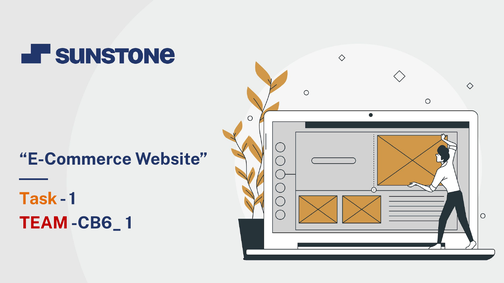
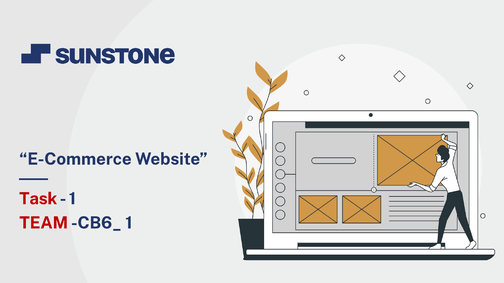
Task colour: orange -> red
